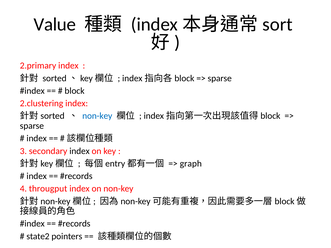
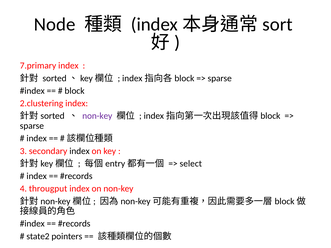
Value: Value -> Node
2.primary: 2.primary -> 7.primary
non-key at (97, 116) colour: blue -> purple
graph: graph -> select
